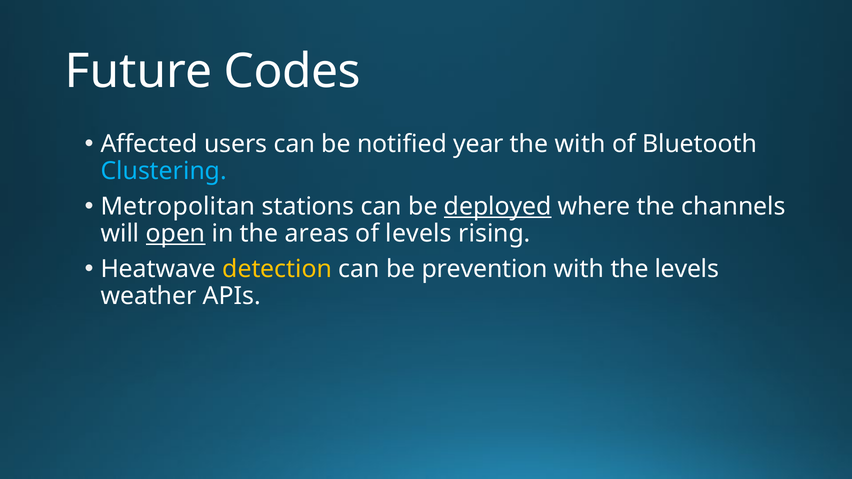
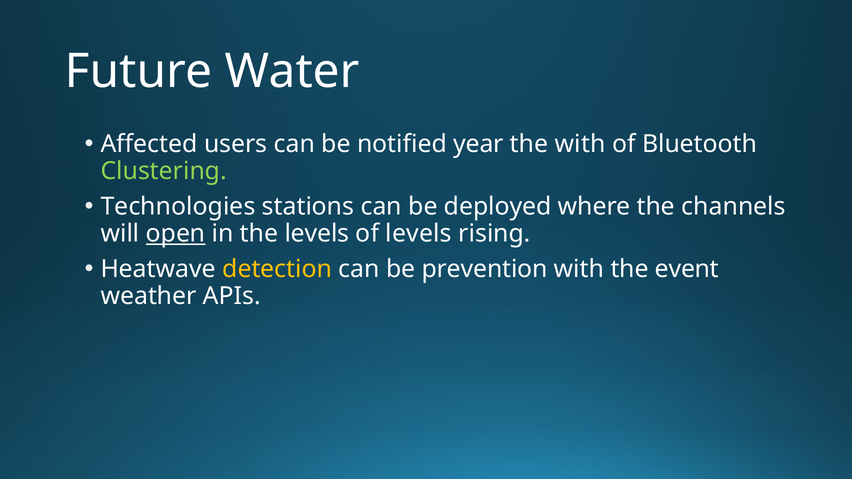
Codes: Codes -> Water
Clustering colour: light blue -> light green
Metropolitan: Metropolitan -> Technologies
deployed underline: present -> none
the areas: areas -> levels
the levels: levels -> event
